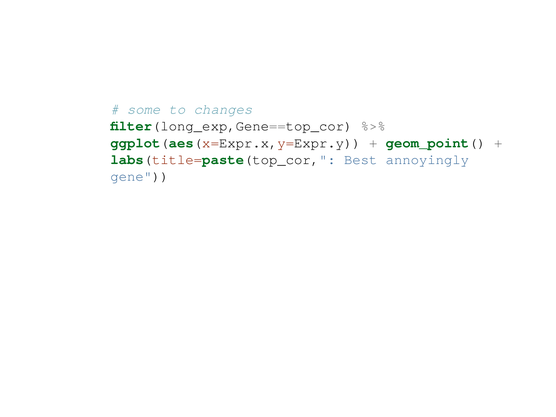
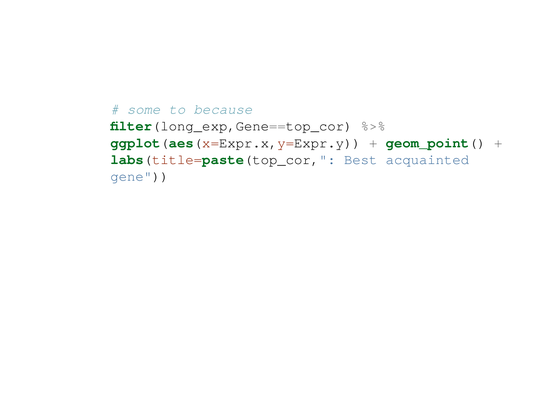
changes: changes -> because
annoyingly: annoyingly -> acquainted
